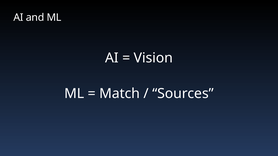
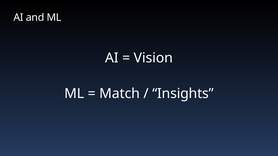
Sources: Sources -> Insights
